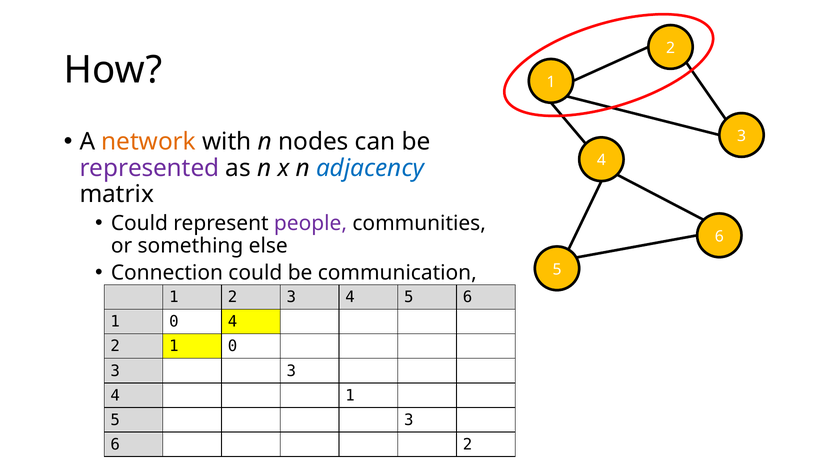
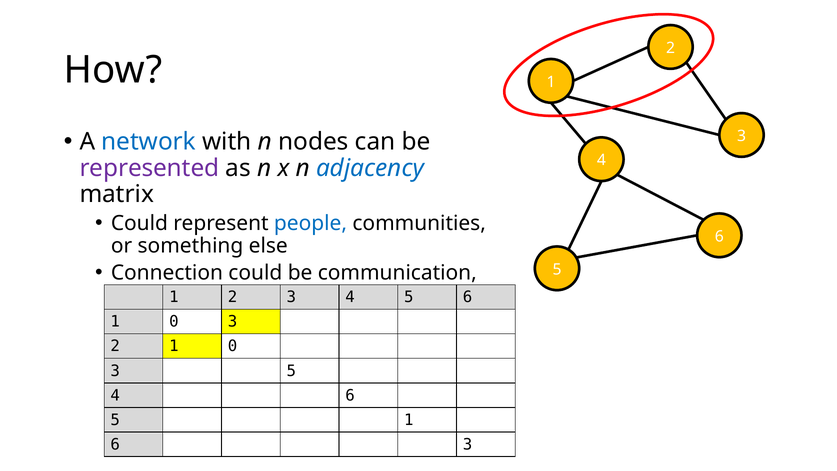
network colour: orange -> blue
people colour: purple -> blue
4 at (233, 322): 4 -> 3
3 at (291, 371): 3 -> 5
4 1: 1 -> 6
5 3: 3 -> 1
6 2: 2 -> 3
